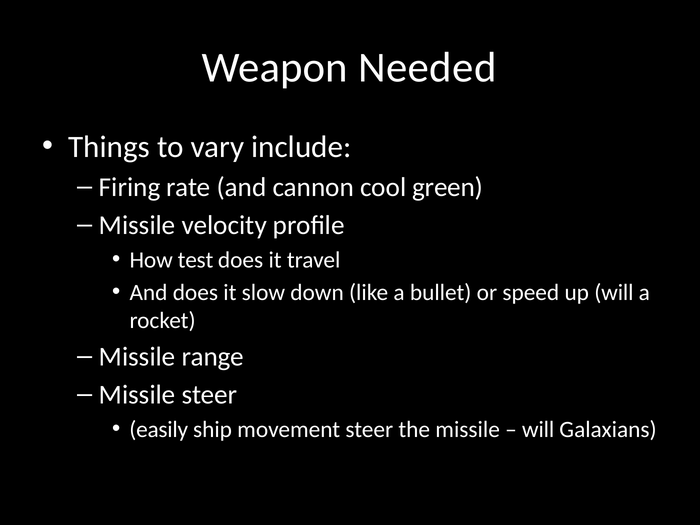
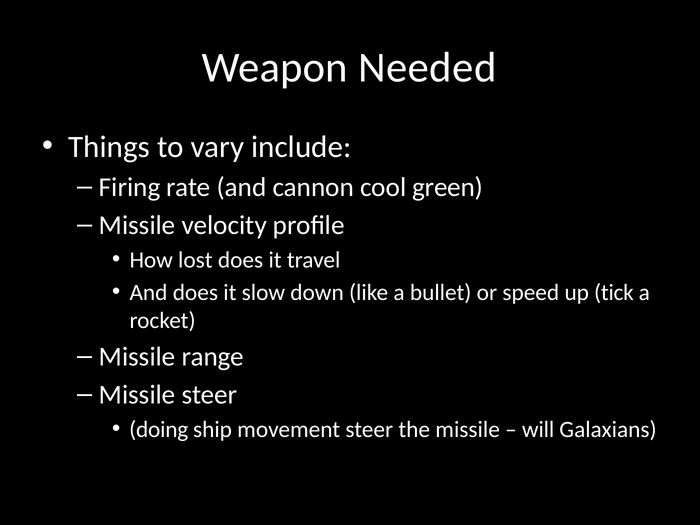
test: test -> lost
up will: will -> tick
easily: easily -> doing
